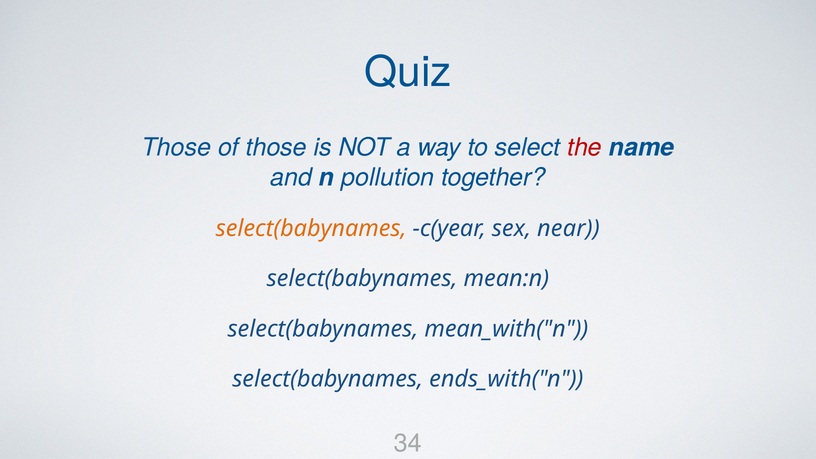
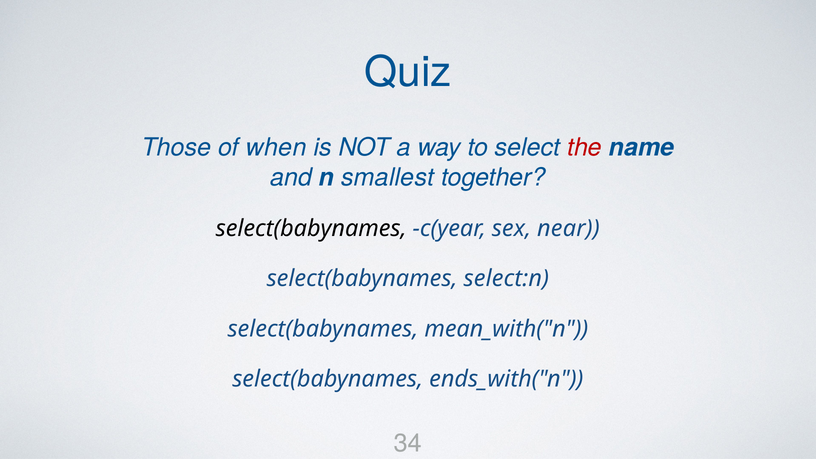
of those: those -> when
pollution: pollution -> smallest
select(babynames at (311, 228) colour: orange -> black
mean:n: mean:n -> select:n
